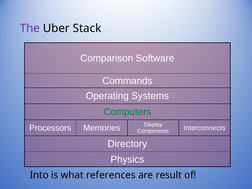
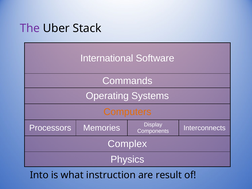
Comparison: Comparison -> International
Computers colour: green -> orange
Directory: Directory -> Complex
references: references -> instruction
